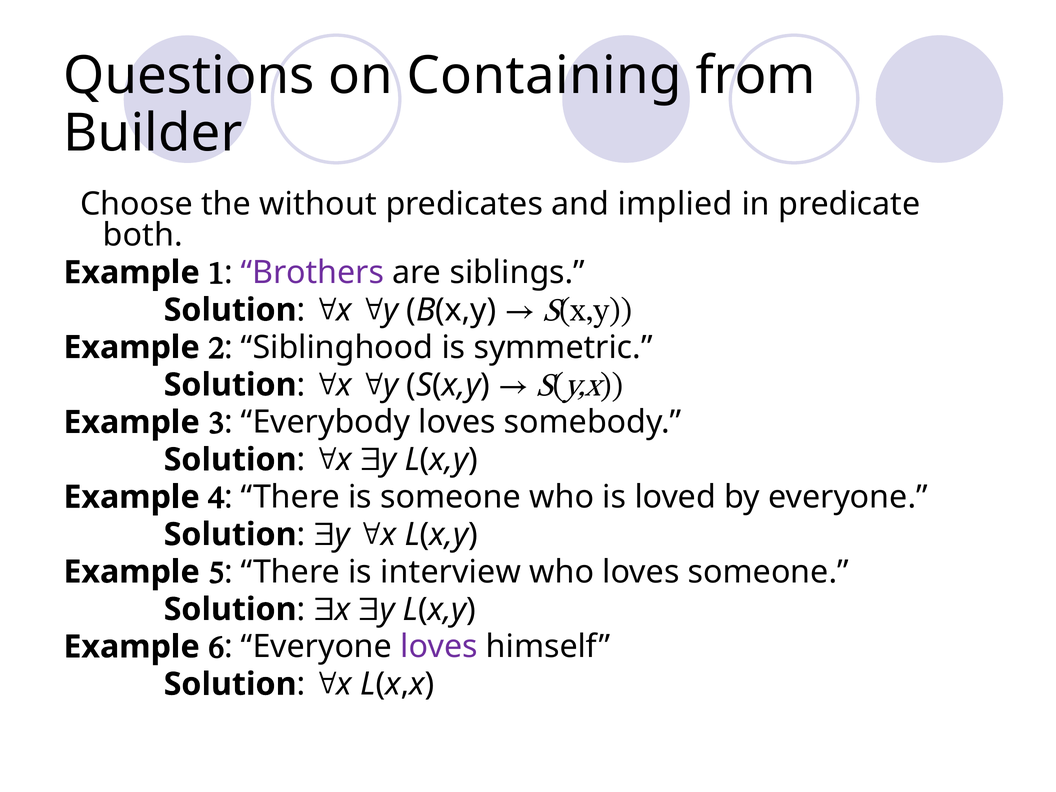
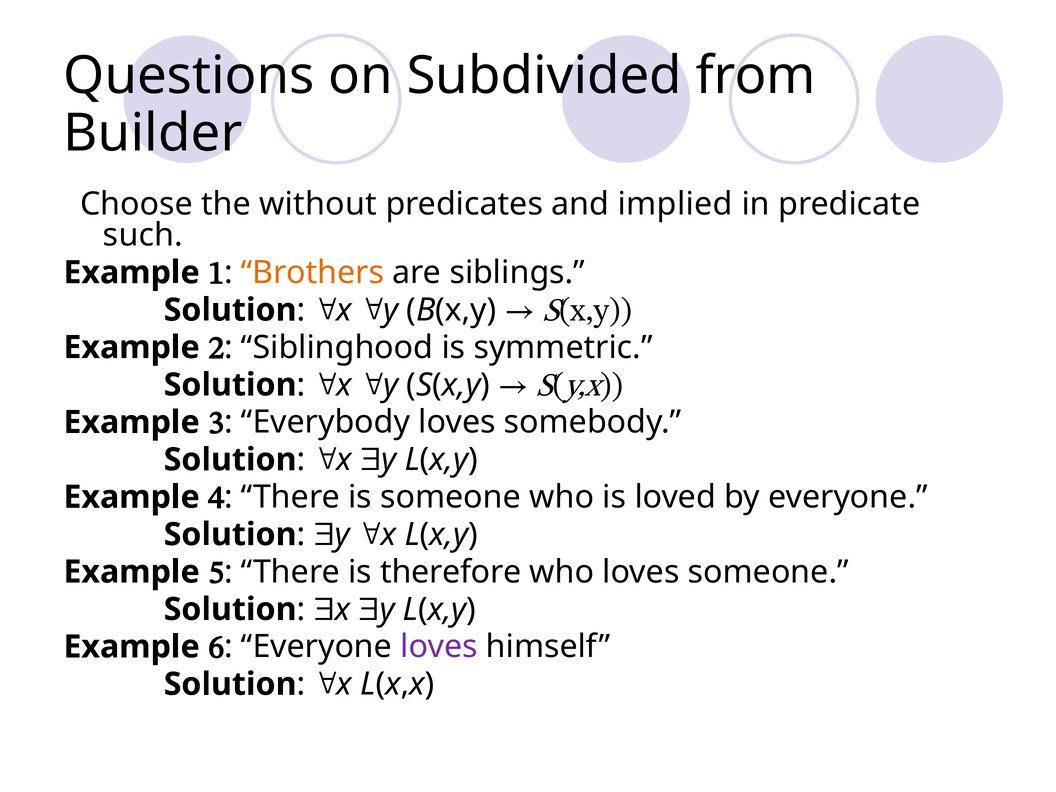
Containing: Containing -> Subdivided
both: both -> such
Brothers colour: purple -> orange
interview: interview -> therefore
